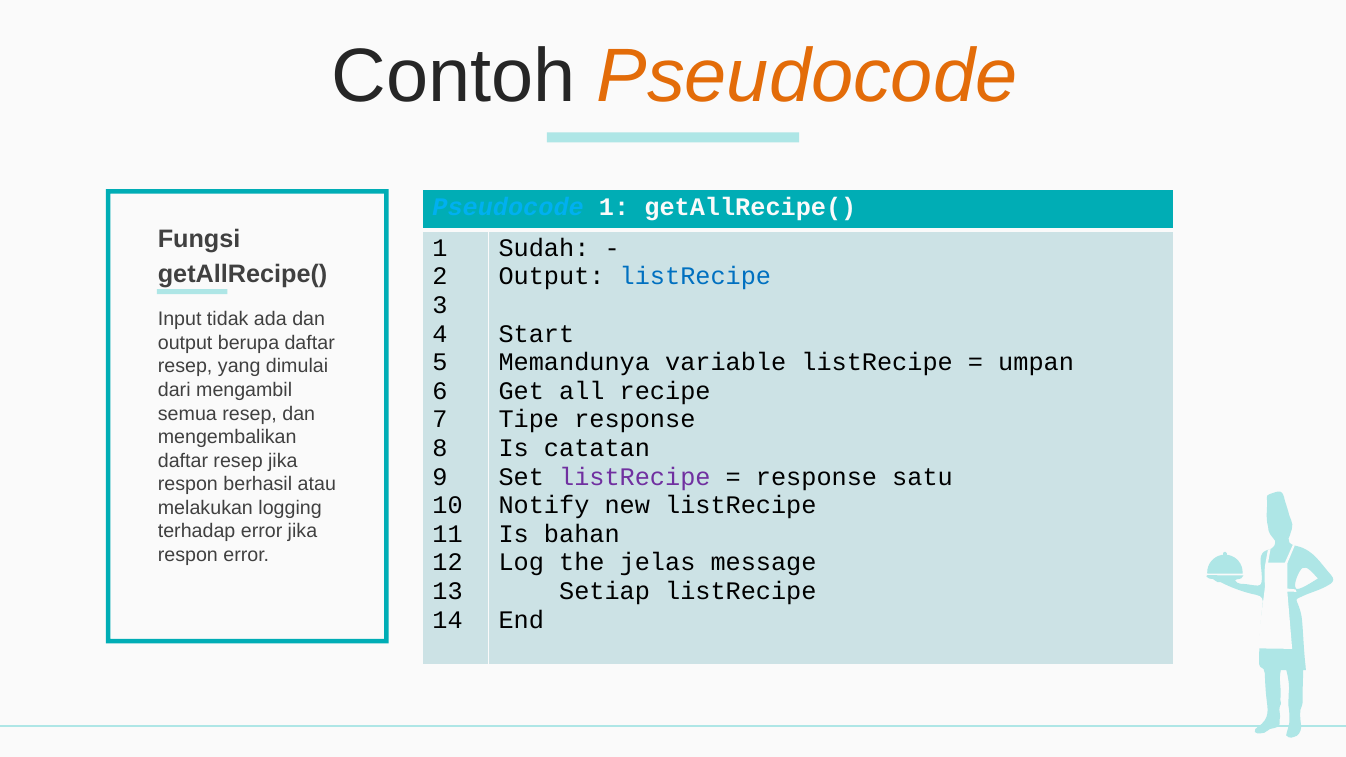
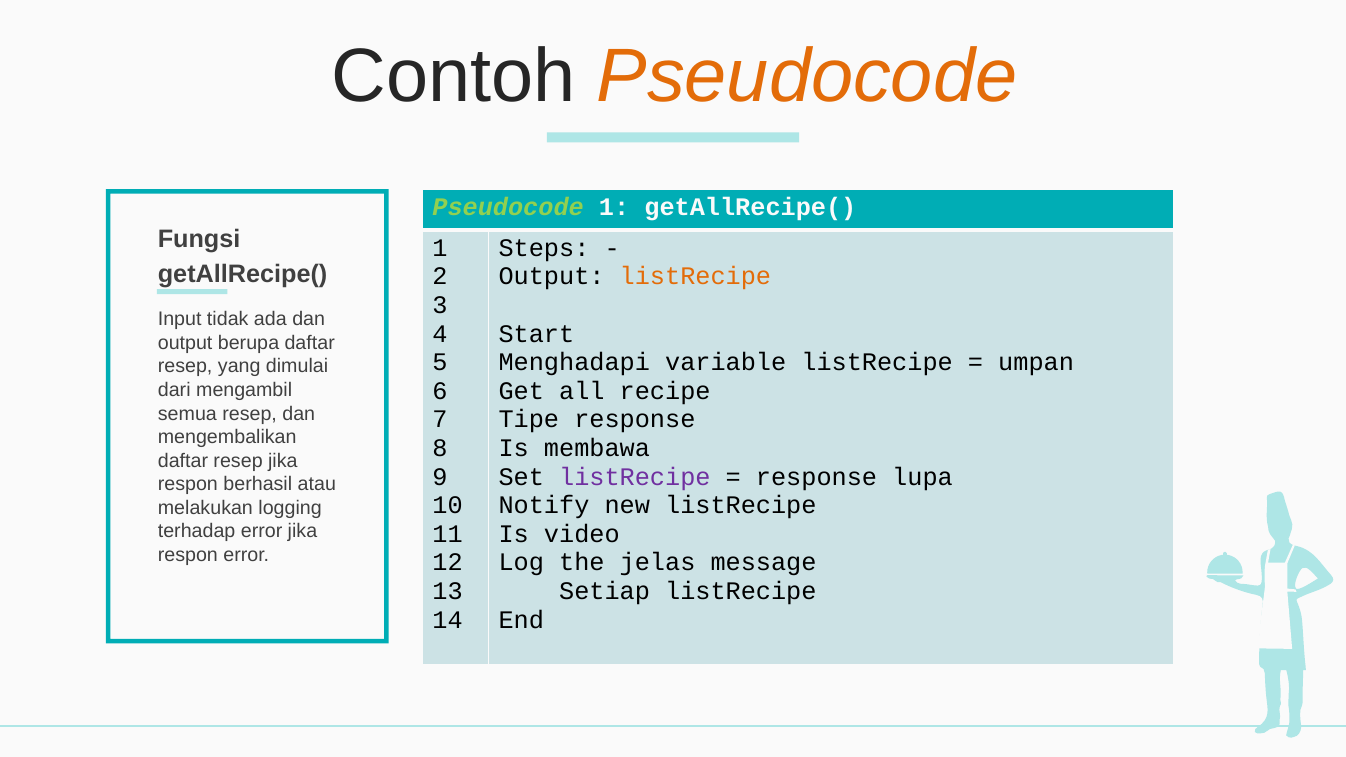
Pseudocode at (508, 207) colour: light blue -> light green
Sudah: Sudah -> Steps
listRecipe at (695, 277) colour: blue -> orange
Memandunya: Memandunya -> Menghadapi
catatan: catatan -> membawa
satu: satu -> lupa
bahan: bahan -> video
